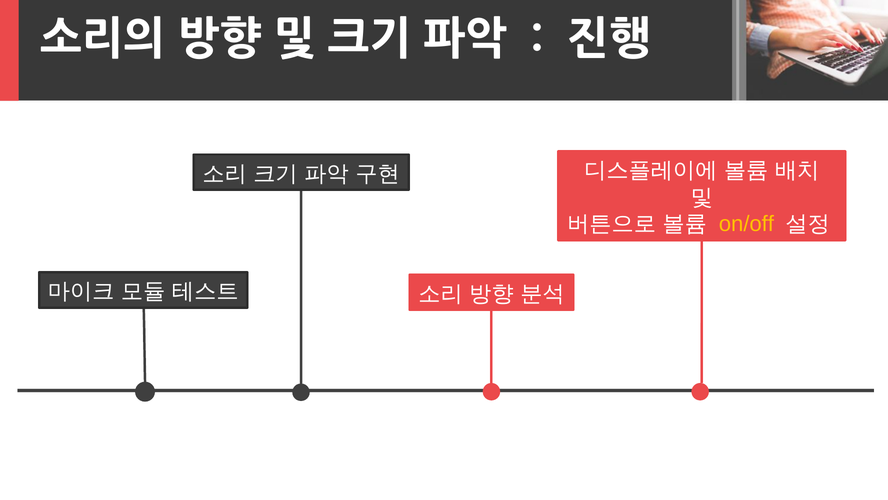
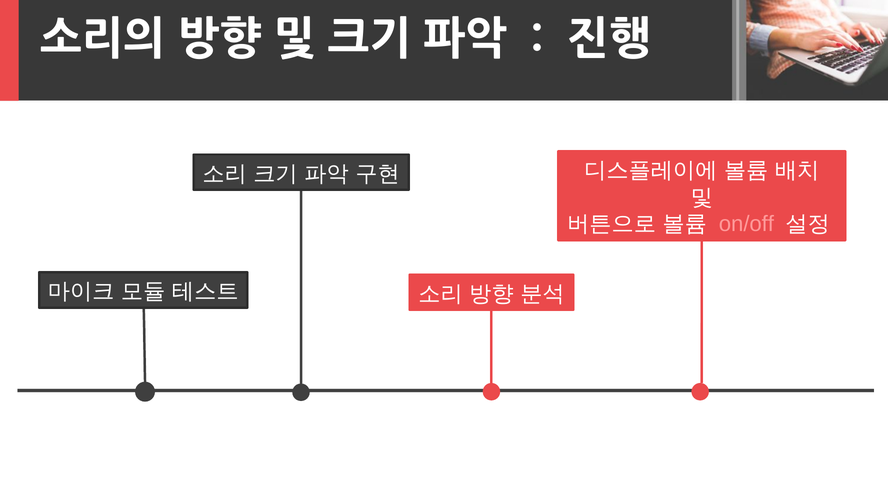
on/off colour: yellow -> pink
